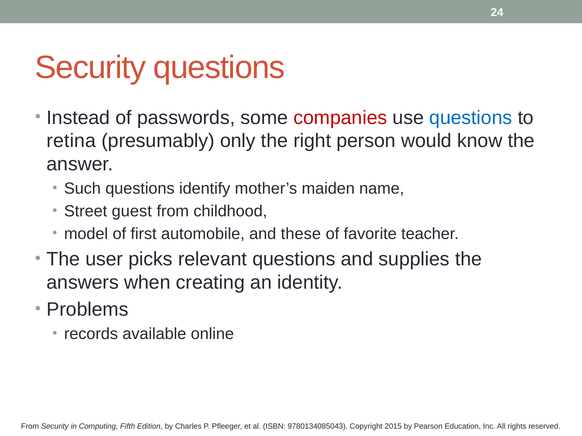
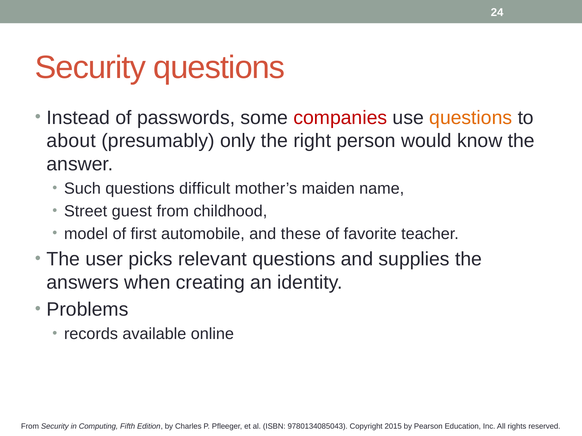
questions at (471, 118) colour: blue -> orange
retina: retina -> about
identify: identify -> difficult
